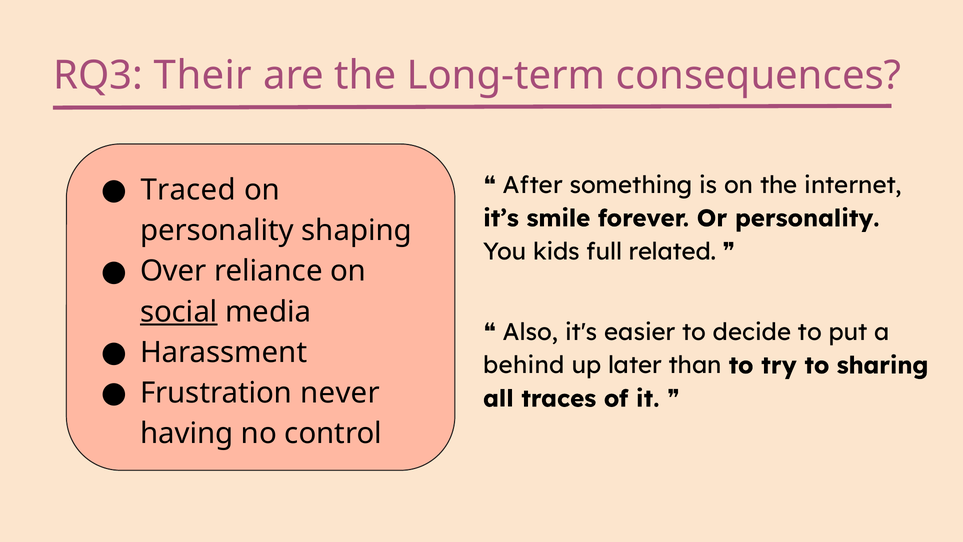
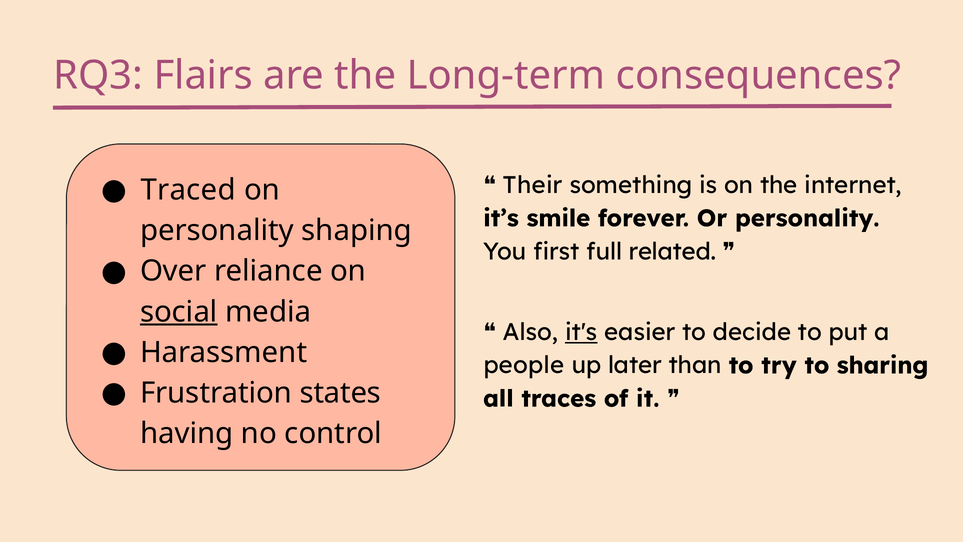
Their: Their -> Flairs
After: After -> Their
kids: kids -> first
it's underline: none -> present
behind: behind -> people
never: never -> states
